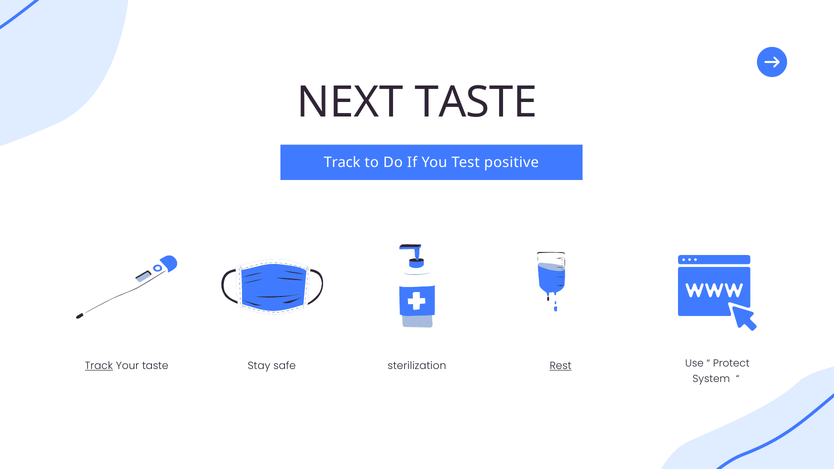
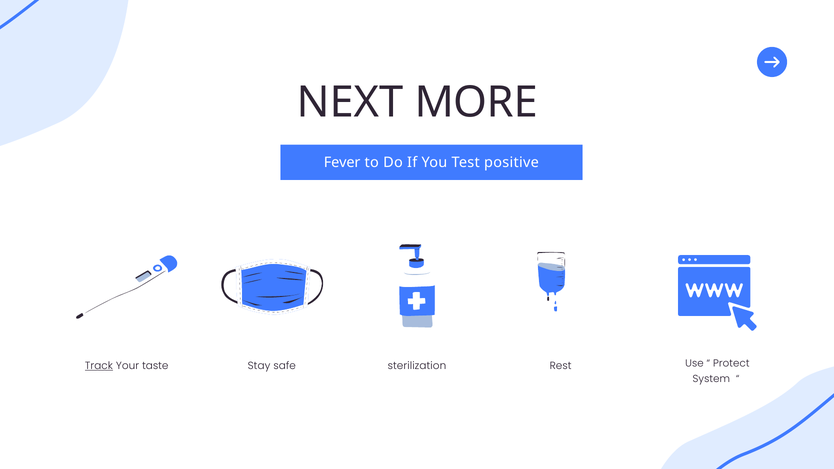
NEXT TASTE: TASTE -> MORE
Track at (342, 163): Track -> Fever
Rest underline: present -> none
